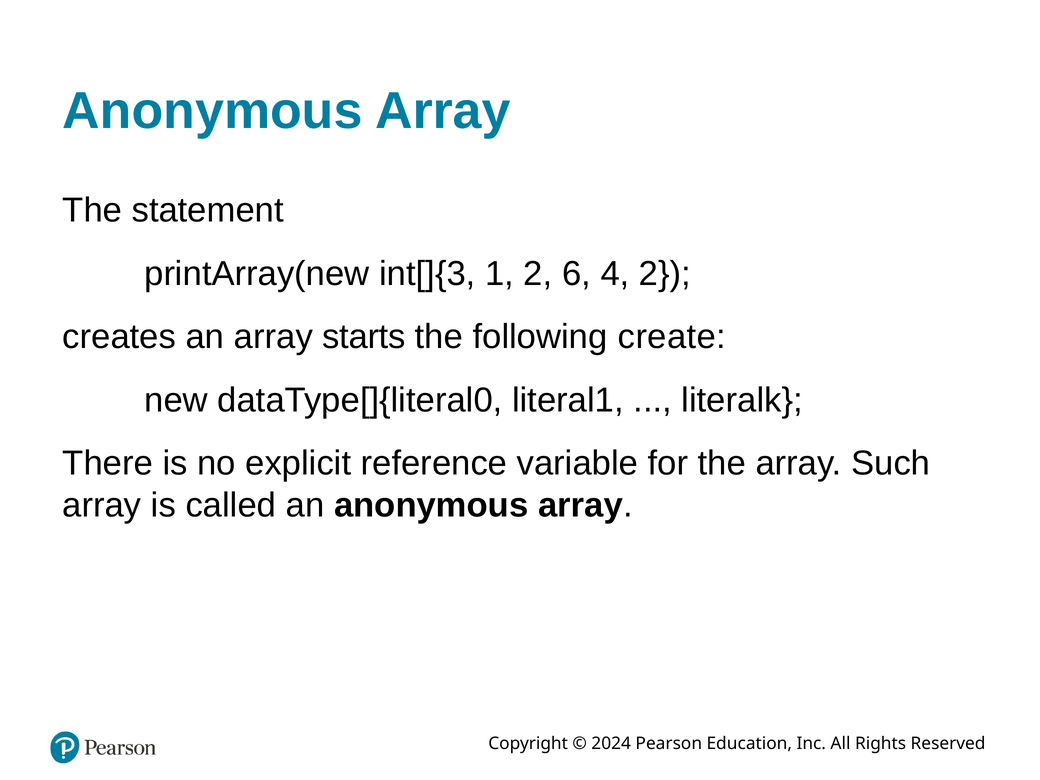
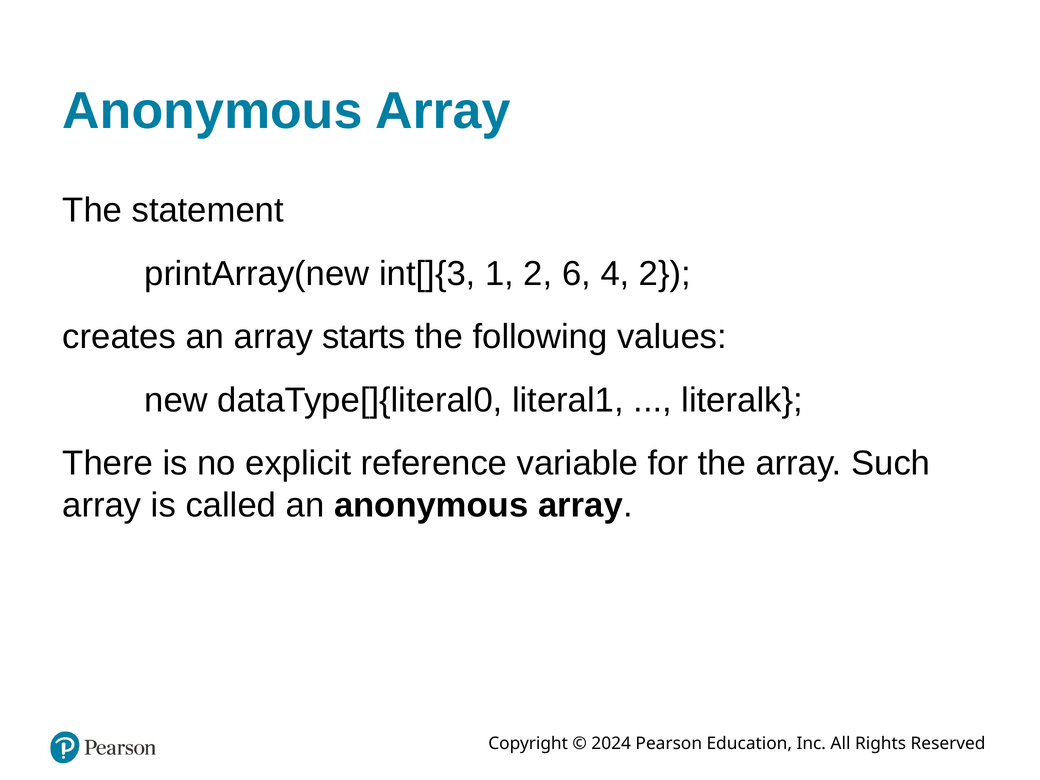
create: create -> values
